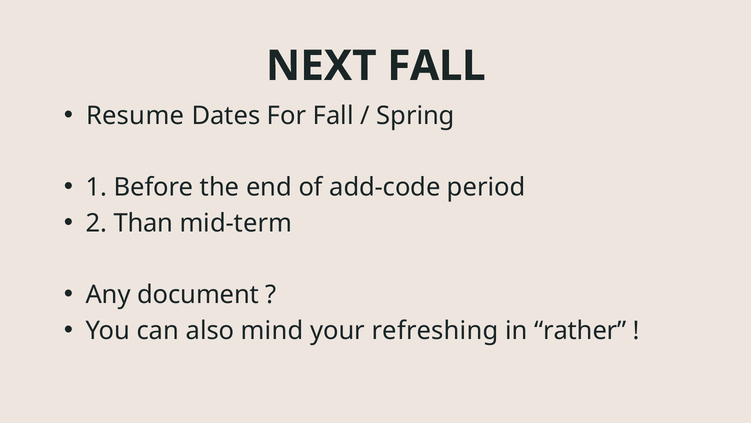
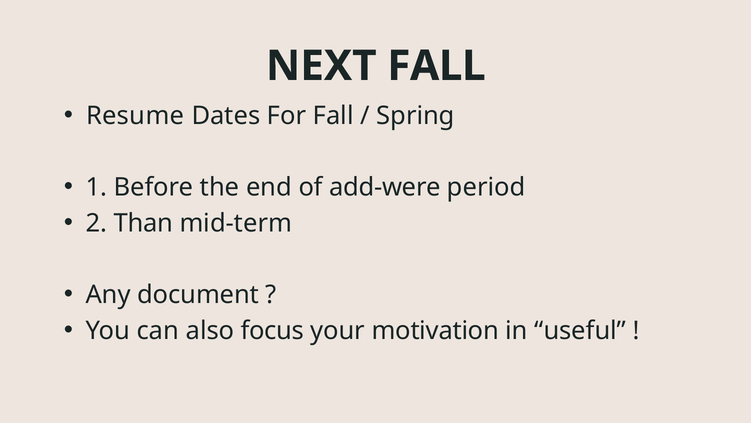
add-code: add-code -> add-were
mind: mind -> focus
refreshing: refreshing -> motivation
rather: rather -> useful
